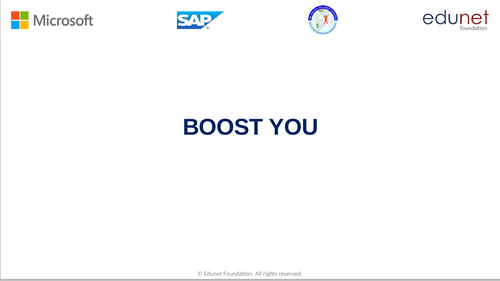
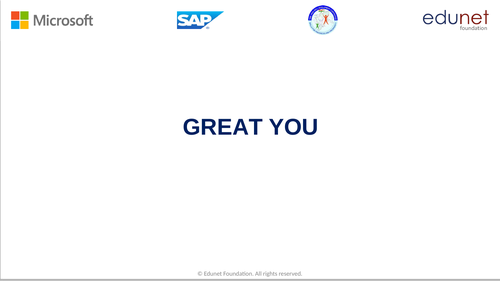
BOOST: BOOST -> GREAT
